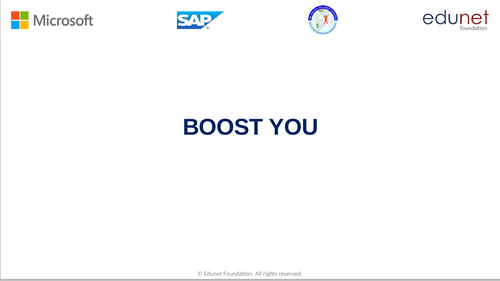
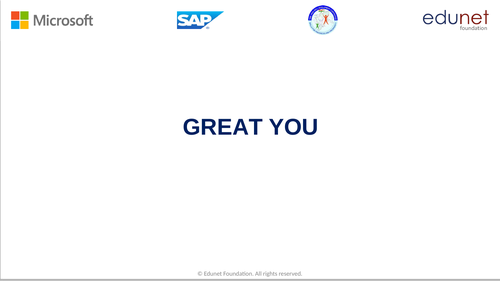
BOOST: BOOST -> GREAT
